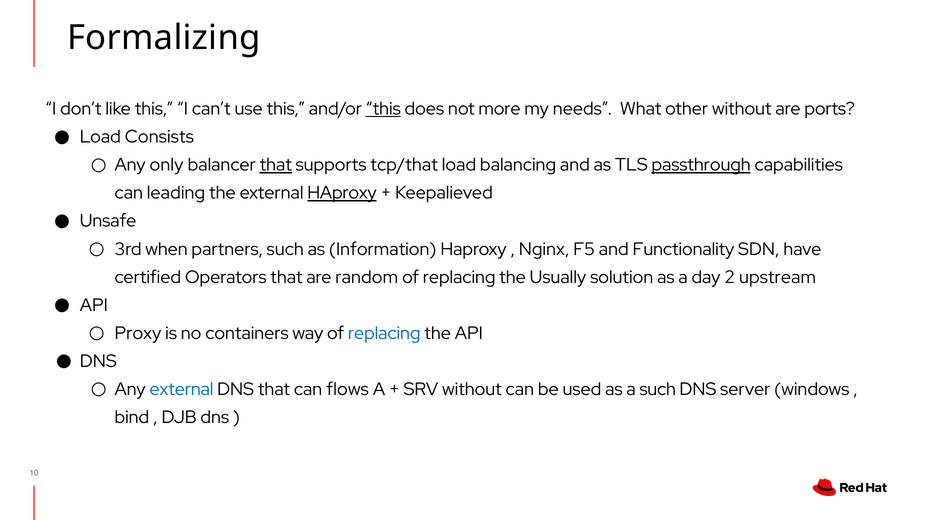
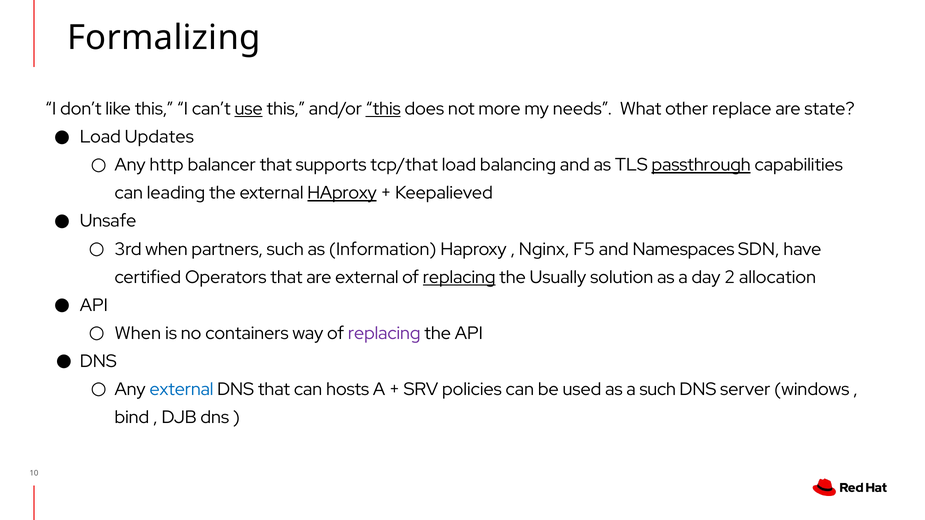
use underline: none -> present
other without: without -> replace
ports: ports -> state
Consists: Consists -> Updates
only: only -> http
that at (276, 165) underline: present -> none
Functionality: Functionality -> Namespaces
are random: random -> external
replacing at (459, 277) underline: none -> present
upstream: upstream -> allocation
Proxy at (138, 333): Proxy -> When
replacing at (384, 333) colour: blue -> purple
flows: flows -> hosts
SRV without: without -> policies
